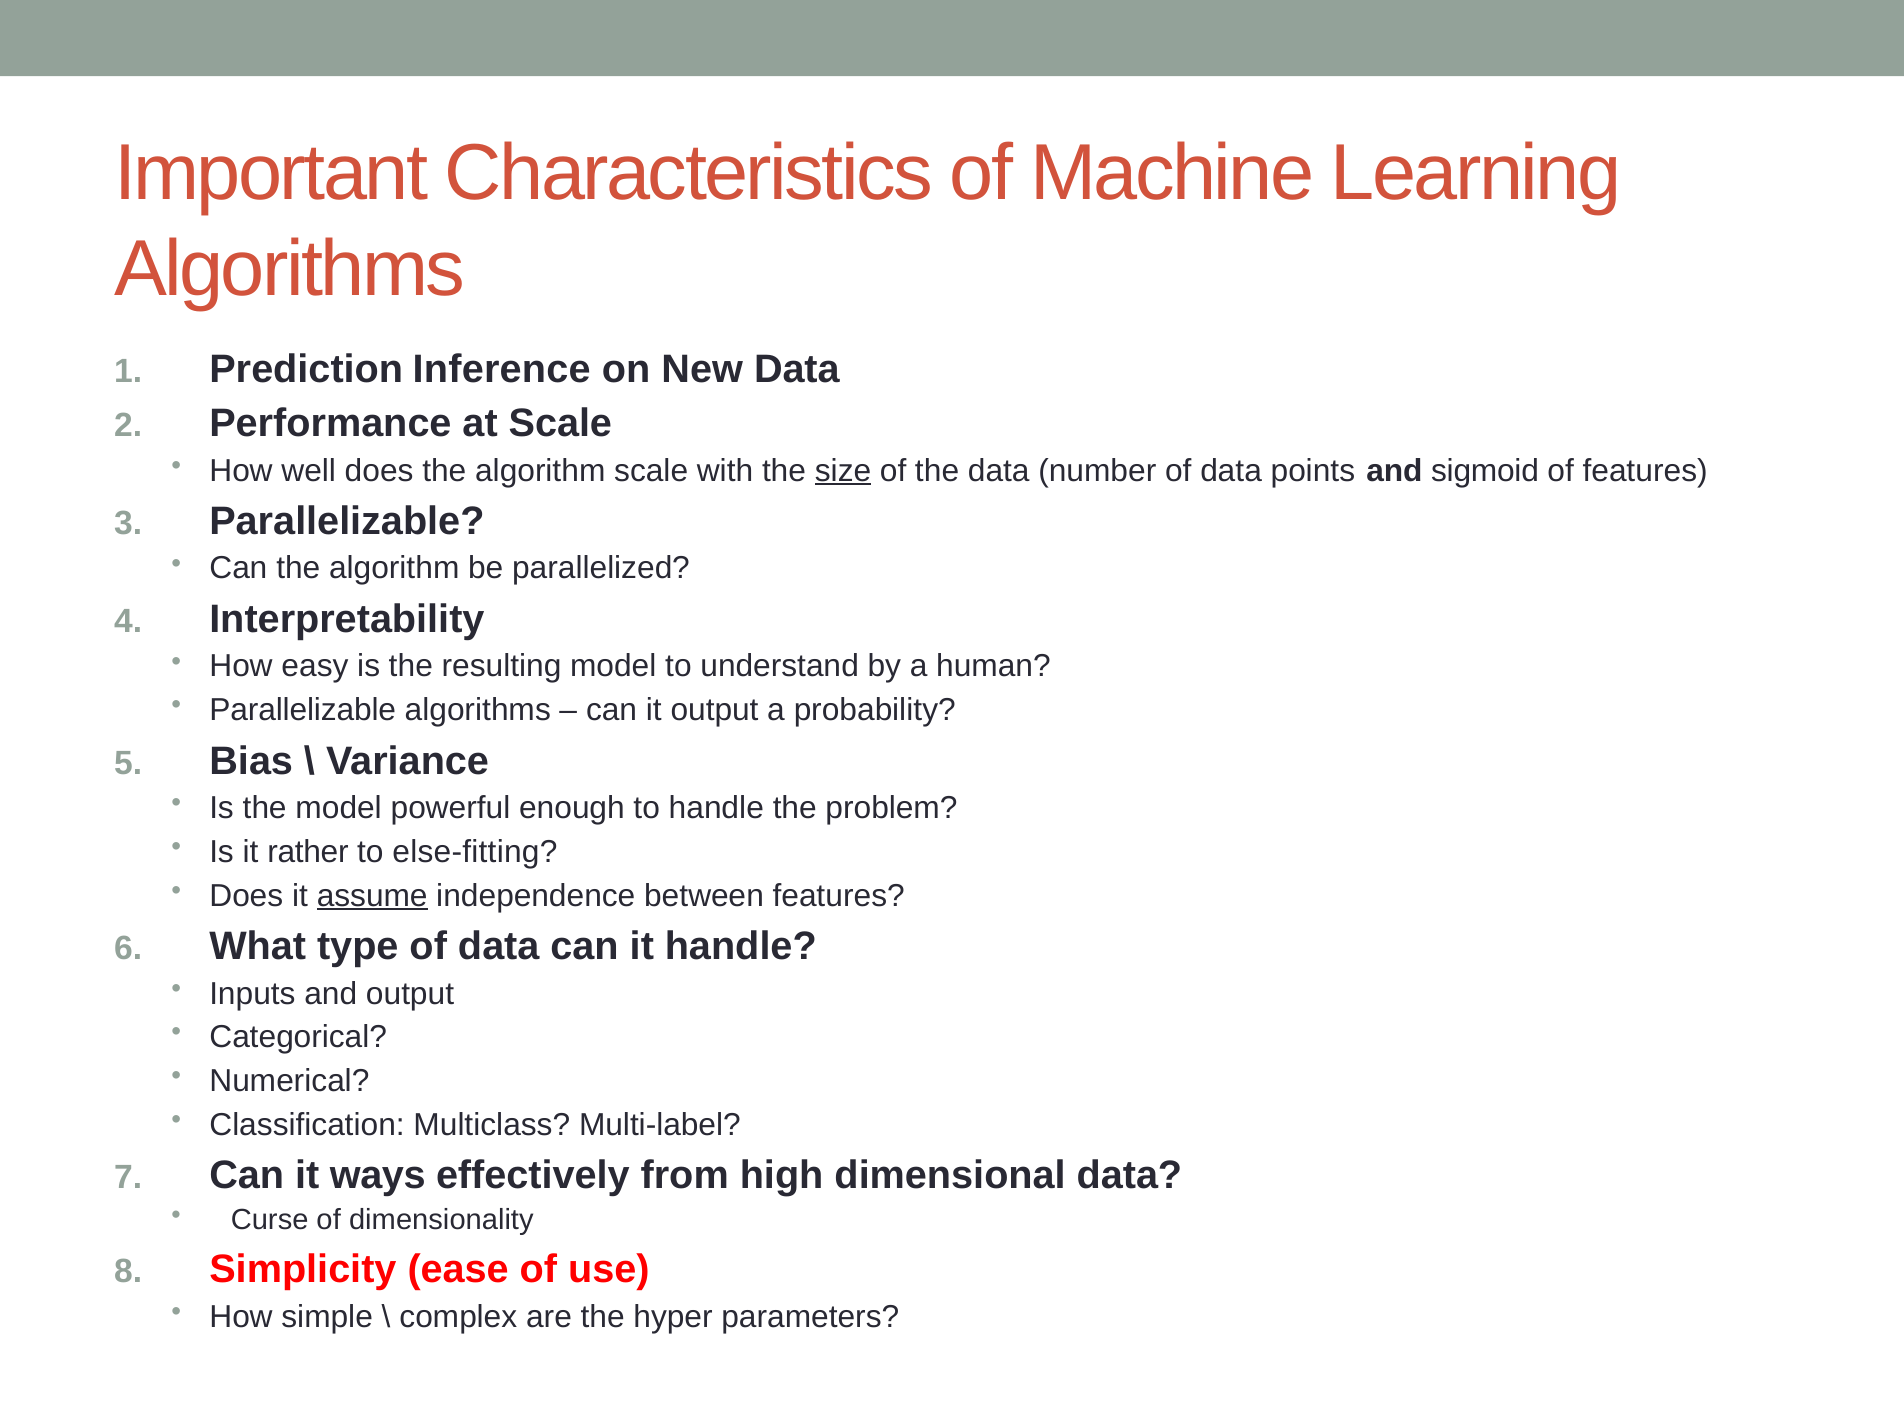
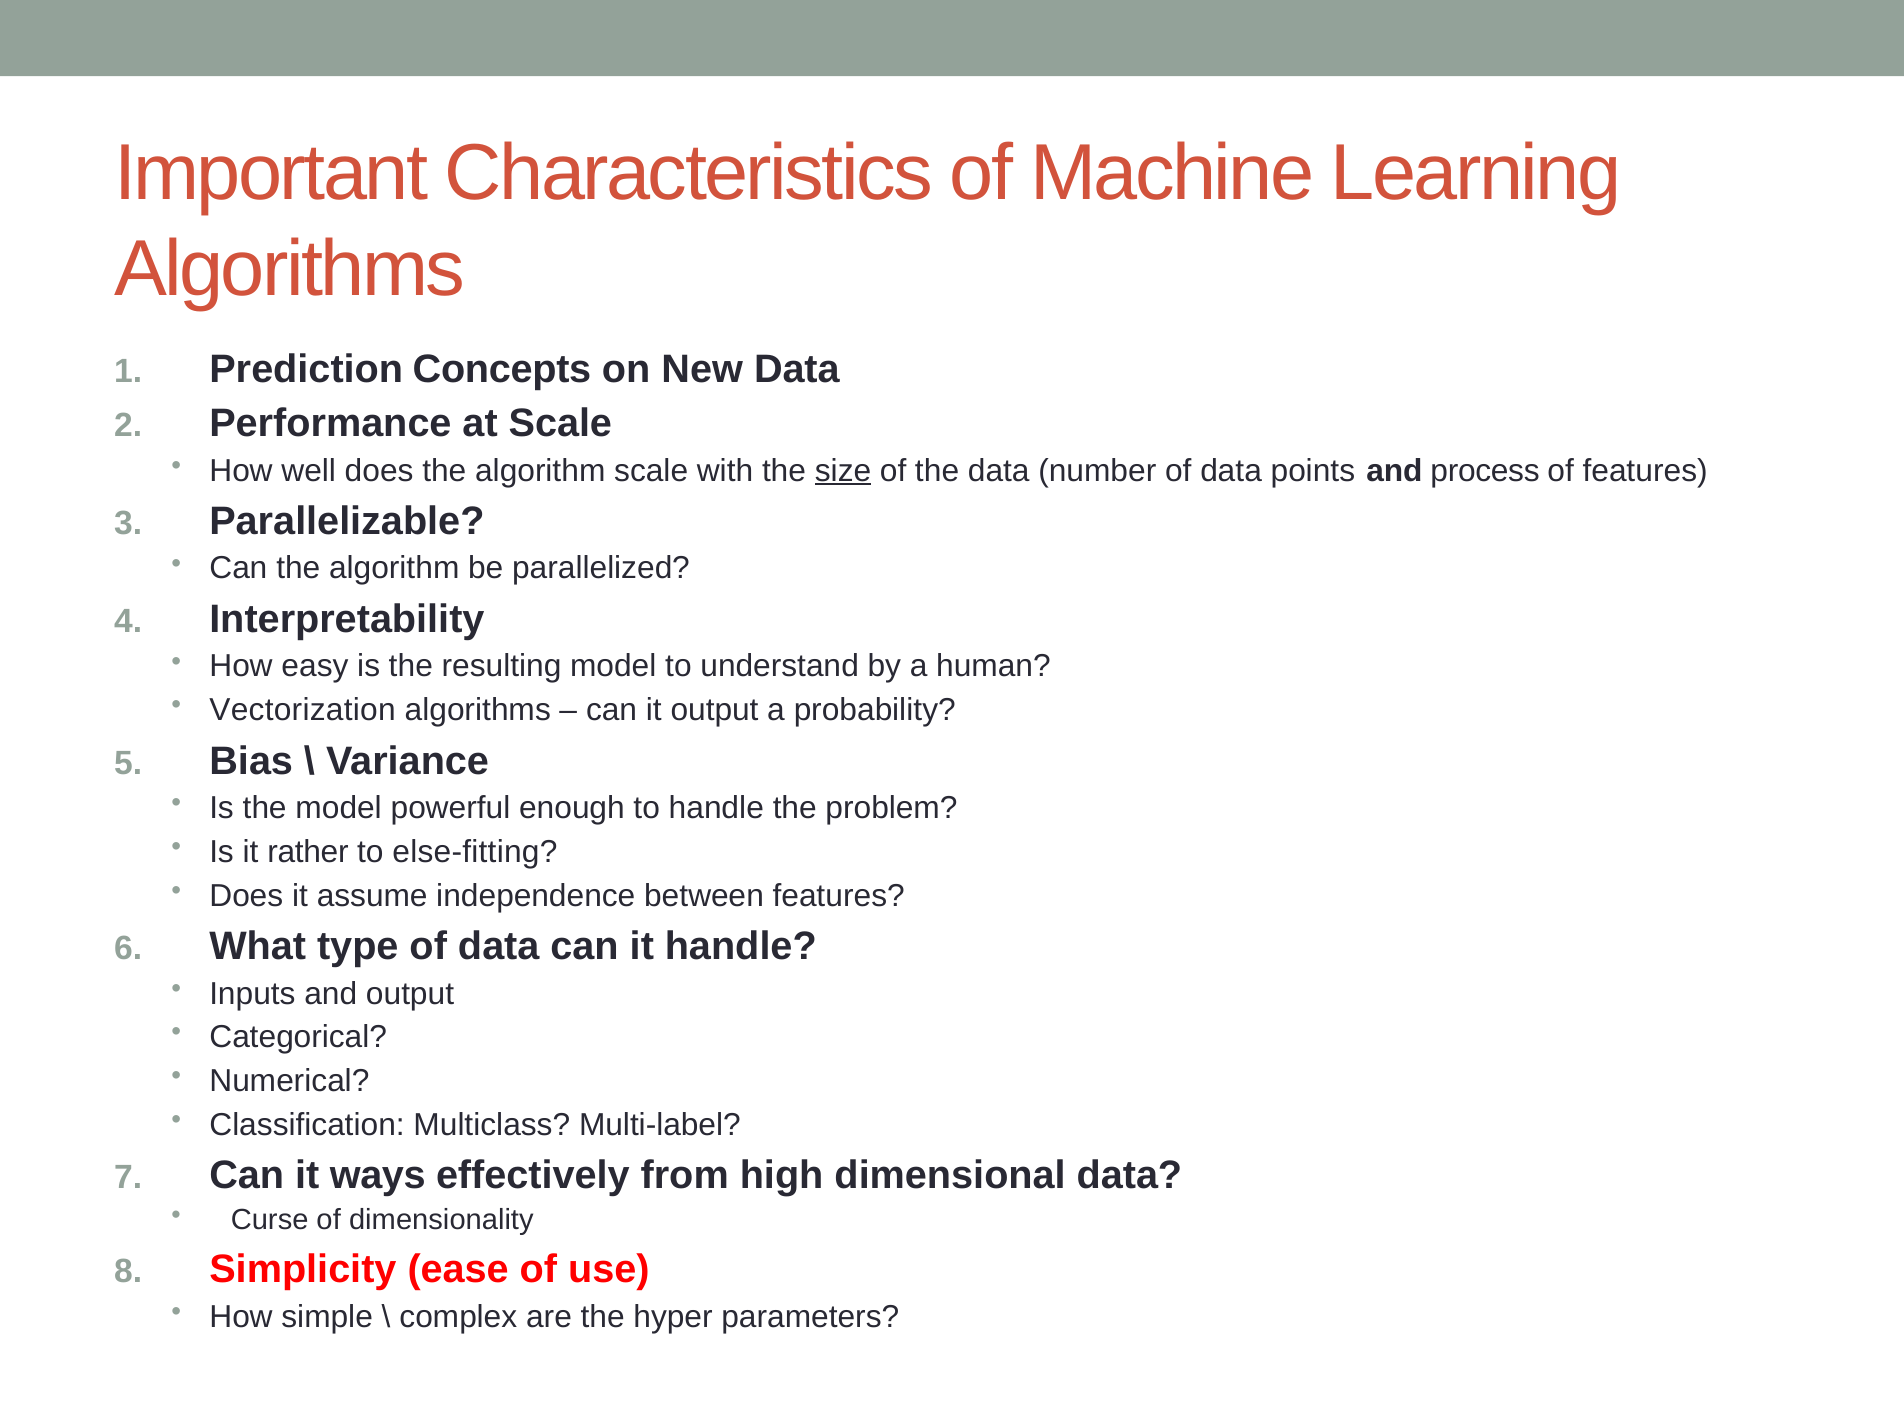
Inference: Inference -> Concepts
sigmoid: sigmoid -> process
Parallelizable at (303, 710): Parallelizable -> Vectorization
assume underline: present -> none
